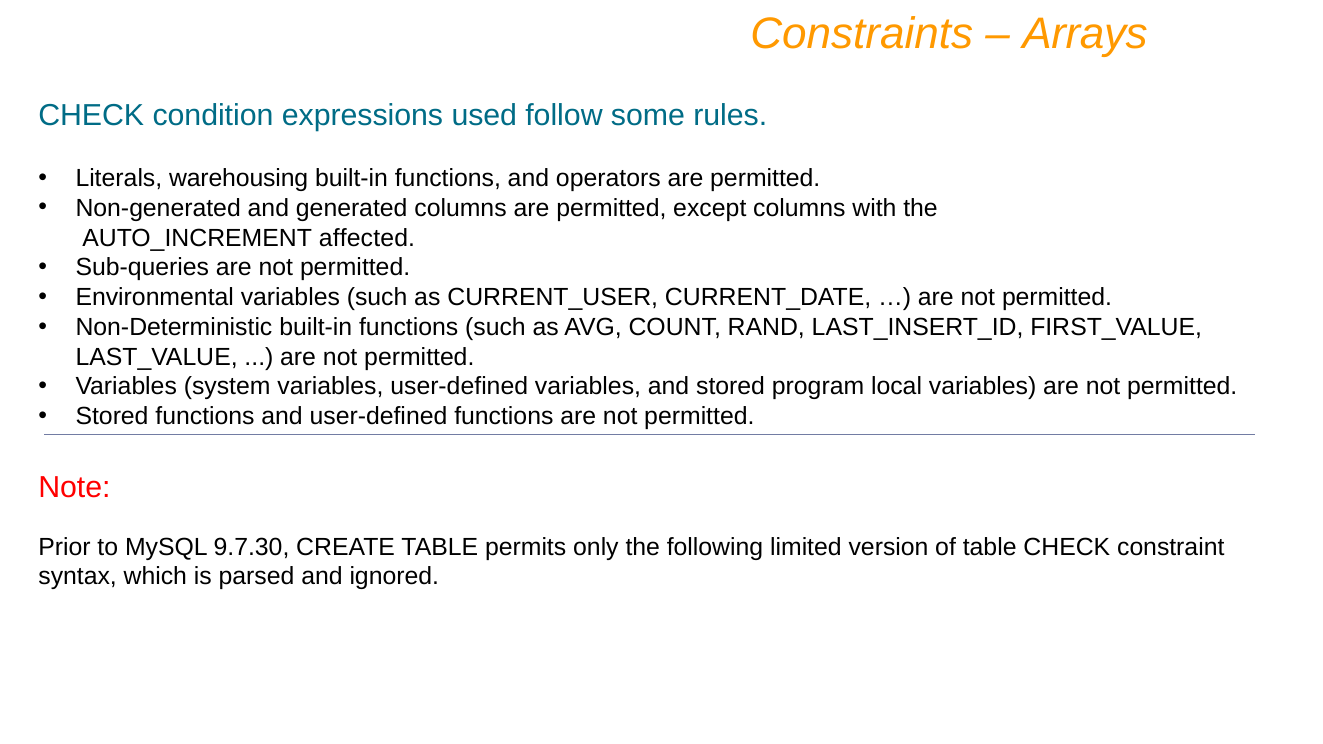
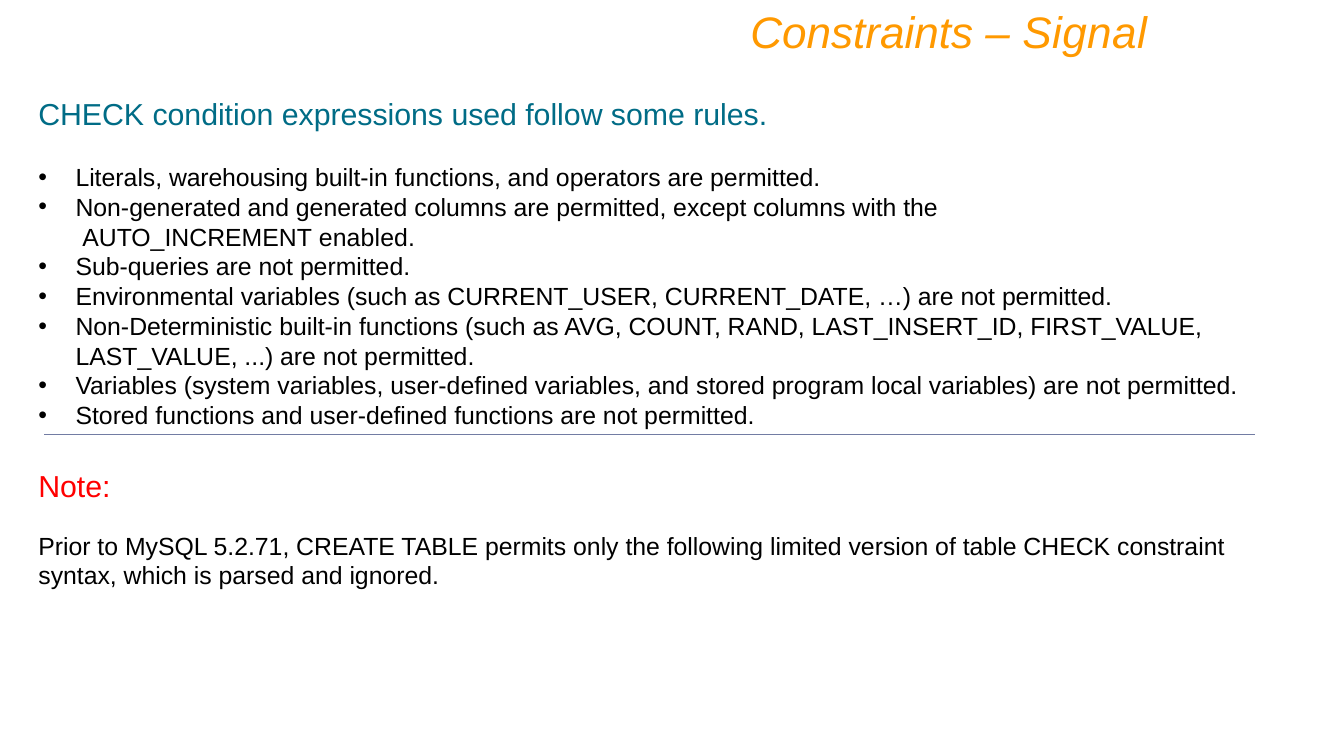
Arrays: Arrays -> Signal
affected: affected -> enabled
9.7.30: 9.7.30 -> 5.2.71
